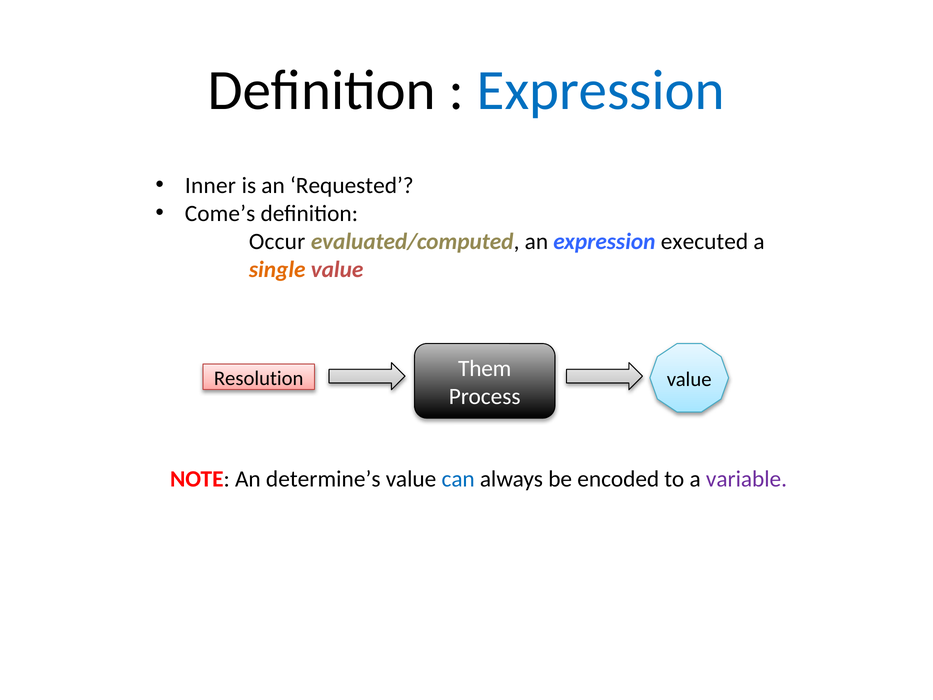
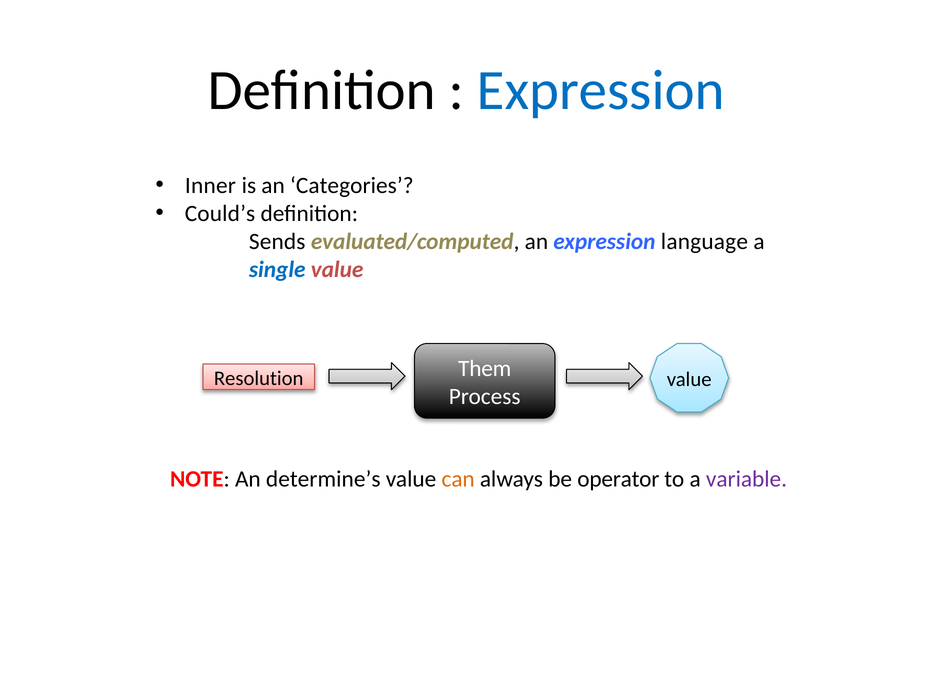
Requested: Requested -> Categories
Come’s: Come’s -> Could’s
Occur: Occur -> Sends
executed: executed -> language
single colour: orange -> blue
can colour: blue -> orange
encoded: encoded -> operator
